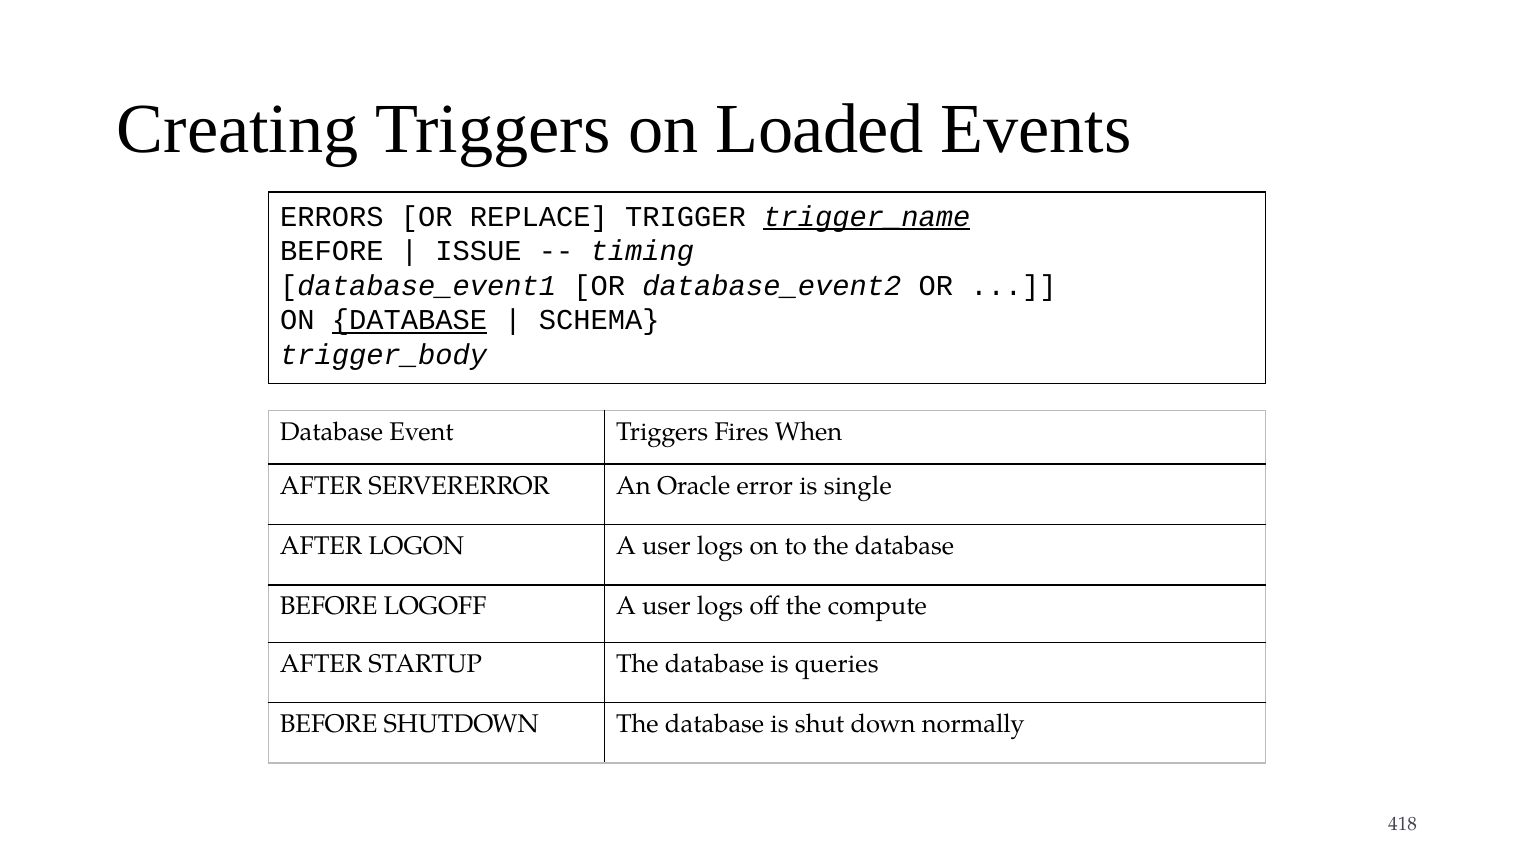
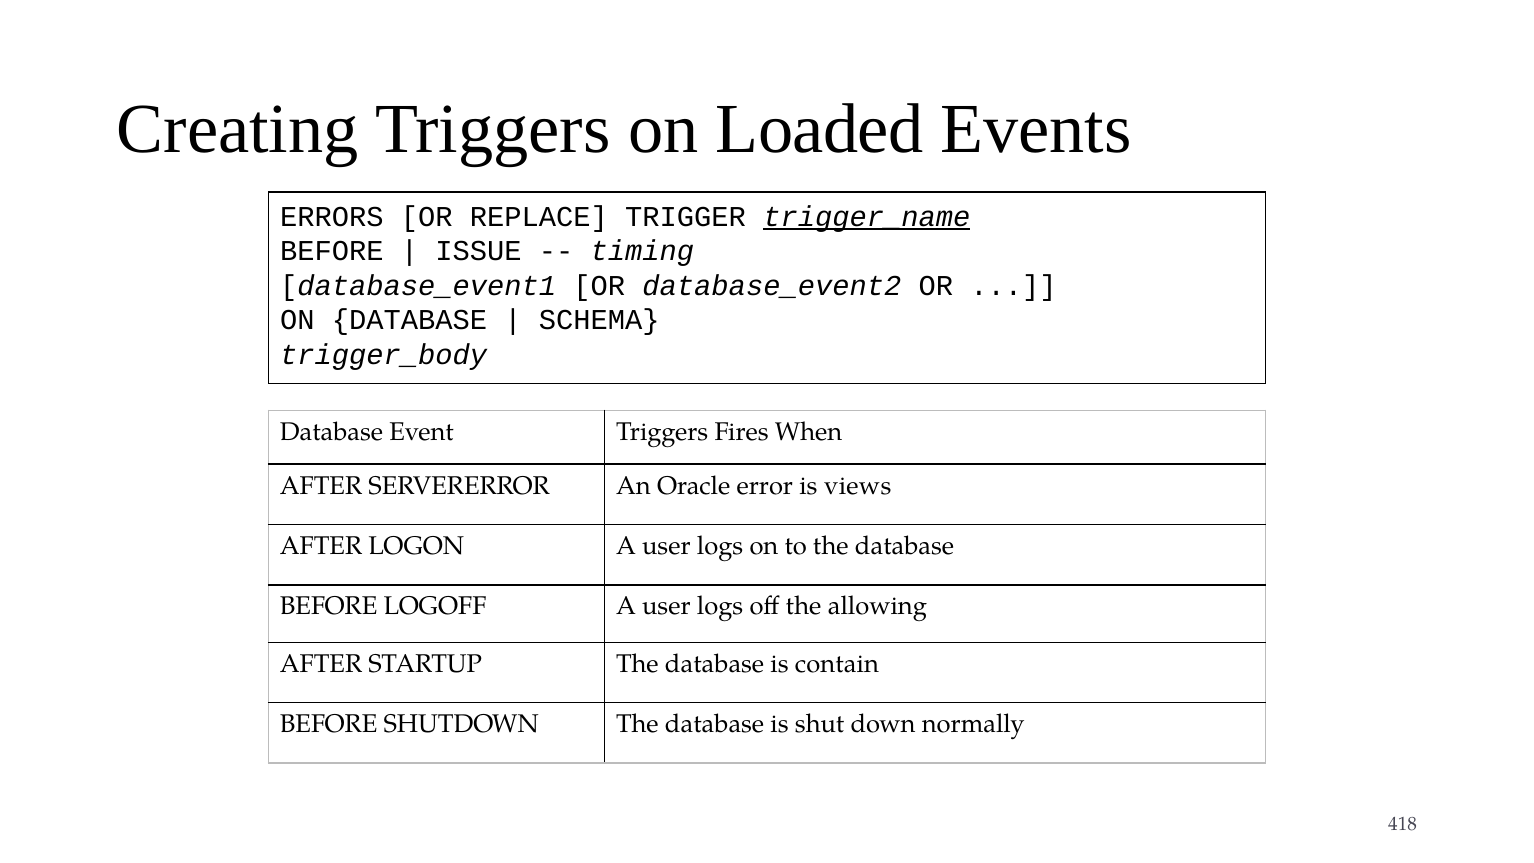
DATABASE at (409, 320) underline: present -> none
single: single -> views
compute: compute -> allowing
queries: queries -> contain
